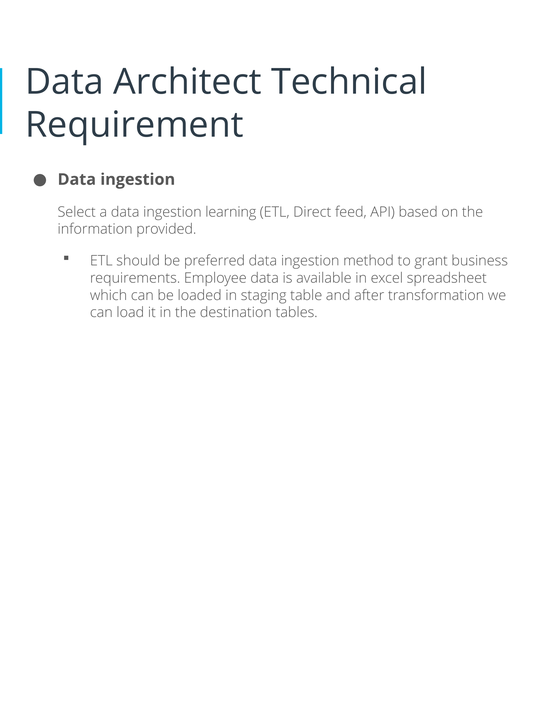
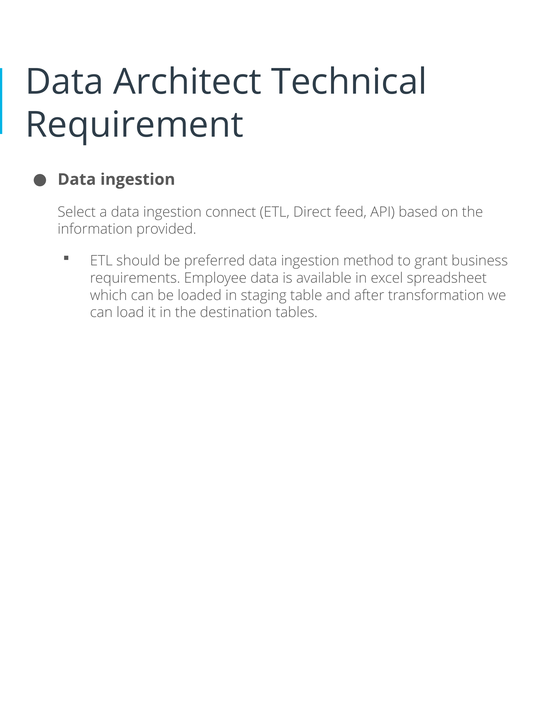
learning: learning -> connect
